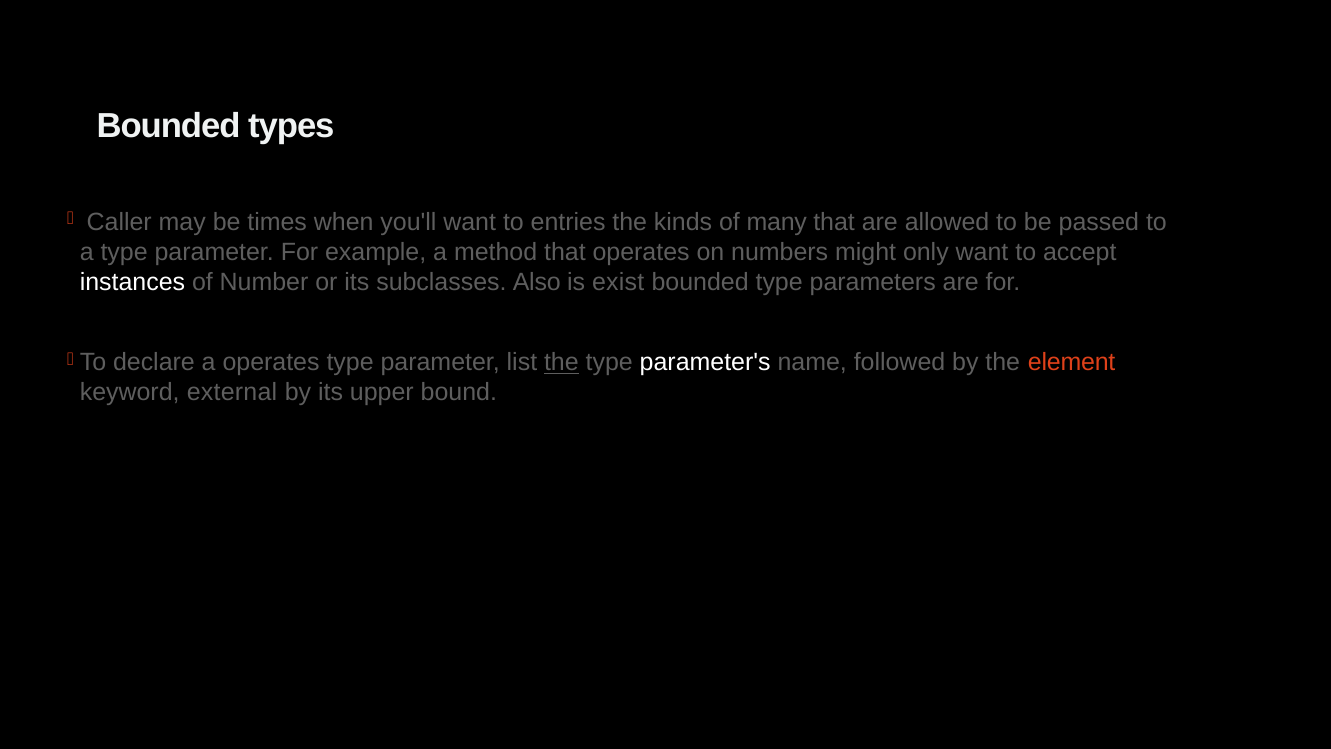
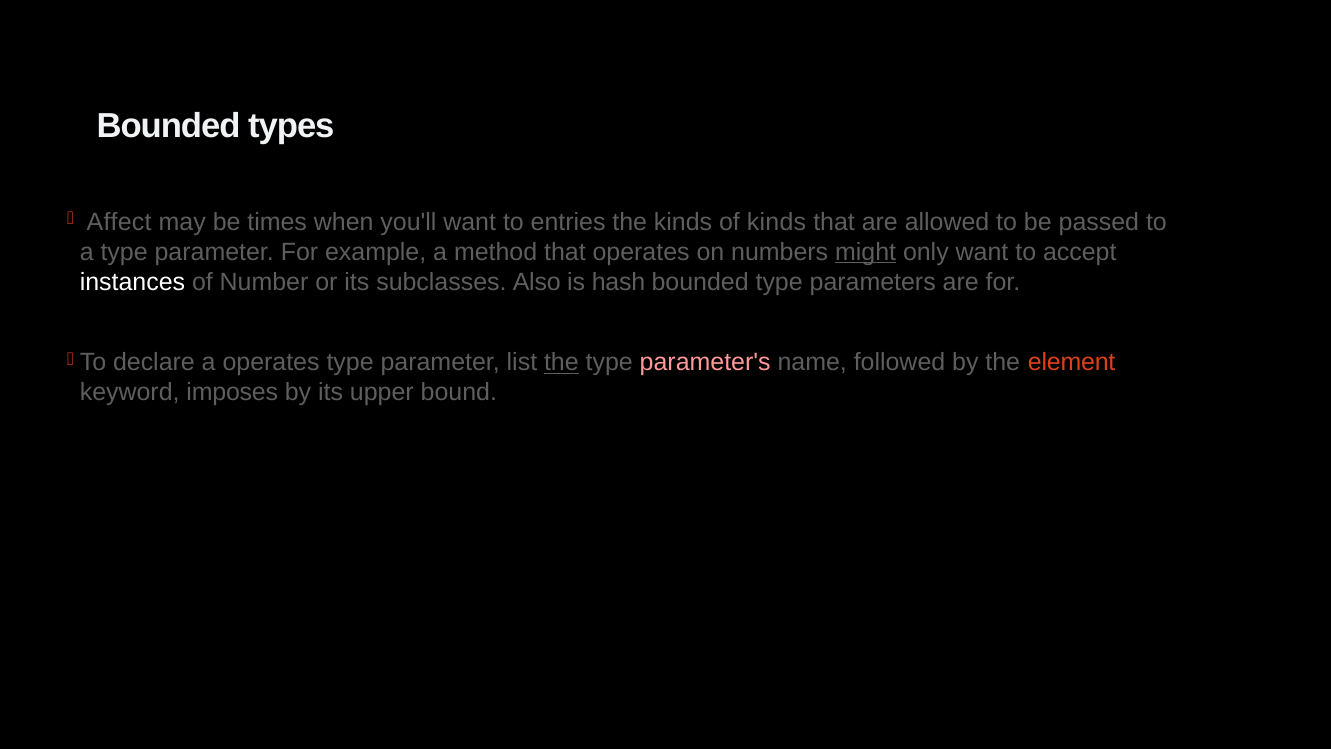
Caller: Caller -> Affect
of many: many -> kinds
might underline: none -> present
exist: exist -> hash
parameter's colour: white -> pink
external: external -> imposes
